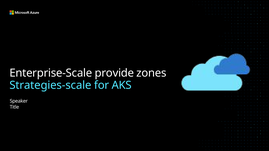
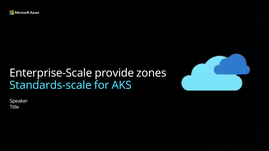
Strategies-scale: Strategies-scale -> Standards-scale
